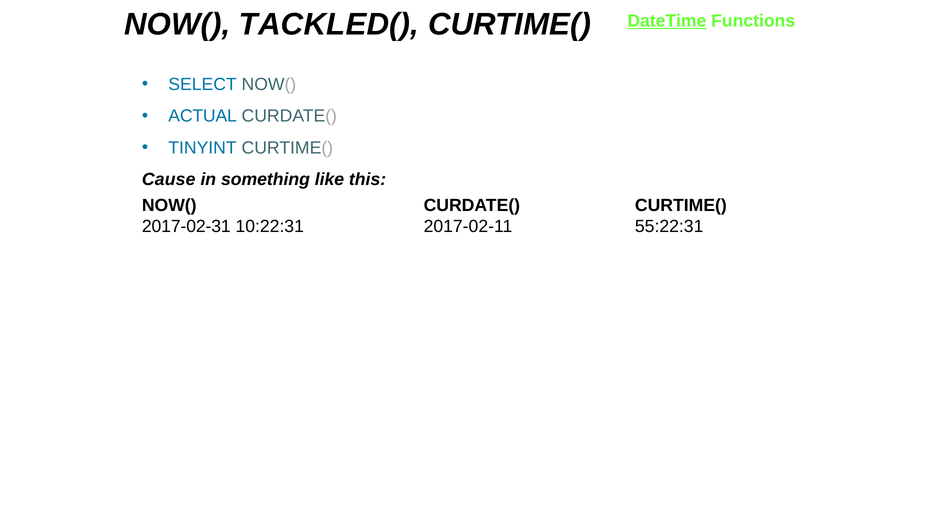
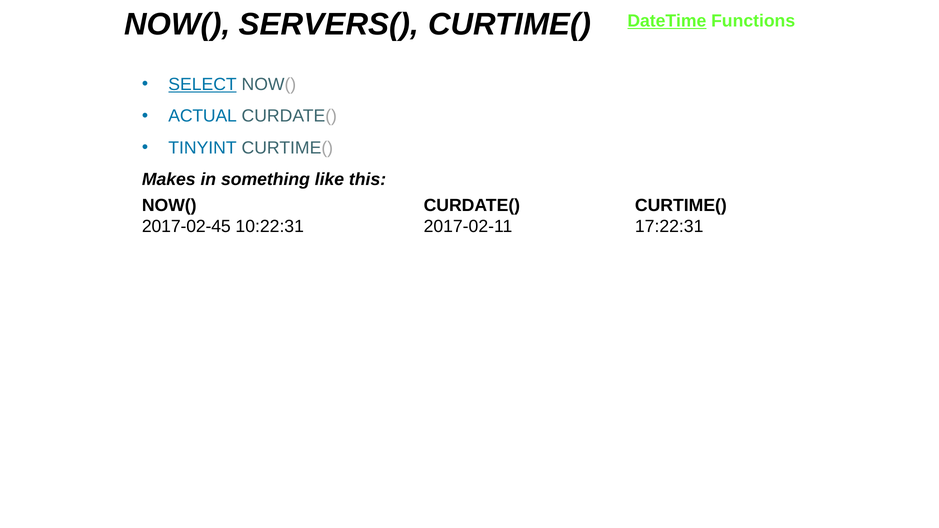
TACKLED(: TACKLED( -> SERVERS(
SELECT underline: none -> present
Cause: Cause -> Makes
2017-02-31: 2017-02-31 -> 2017-02-45
55:22:31: 55:22:31 -> 17:22:31
